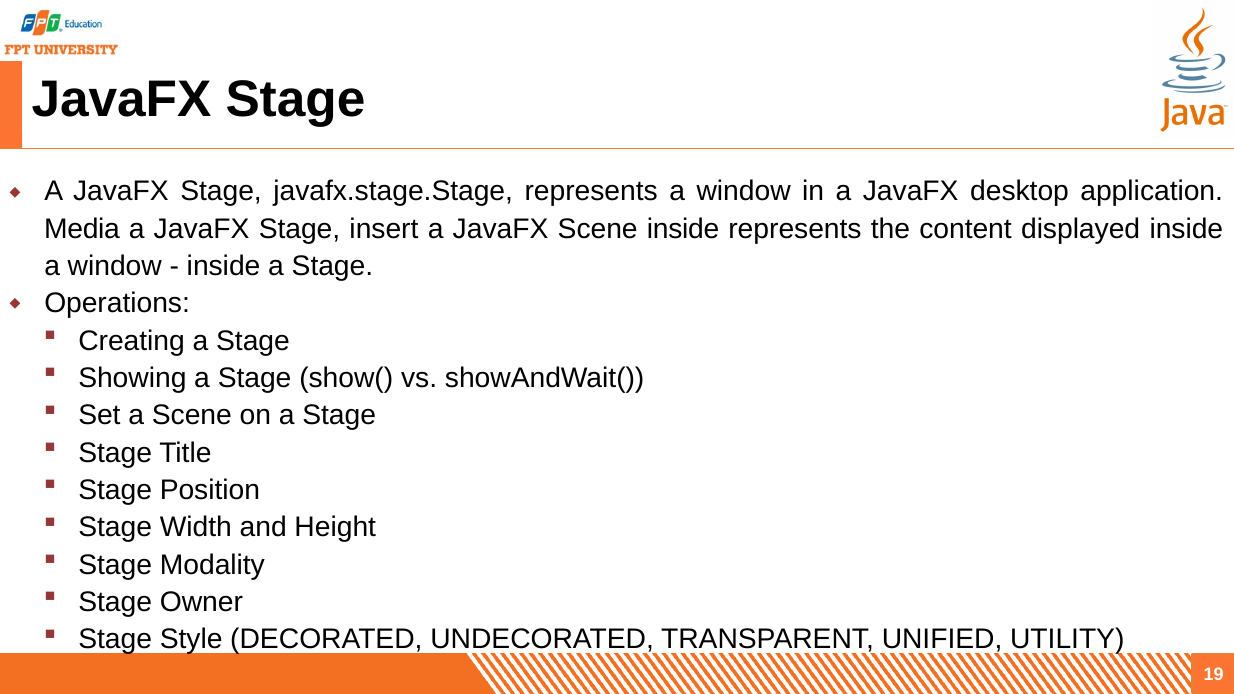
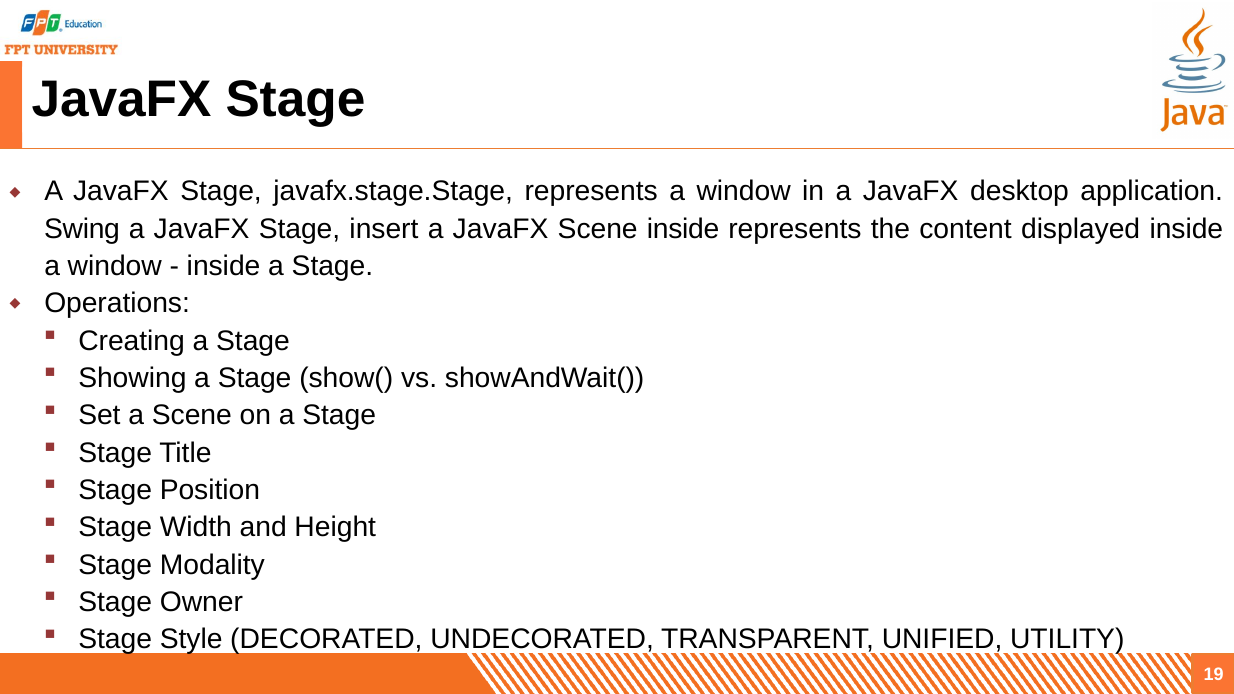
Media: Media -> Swing
